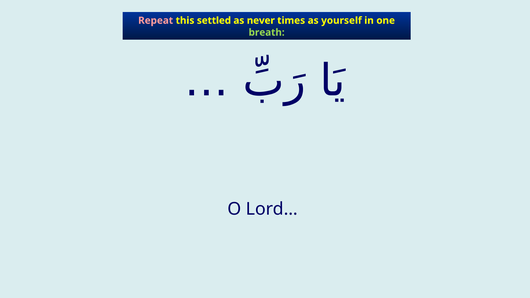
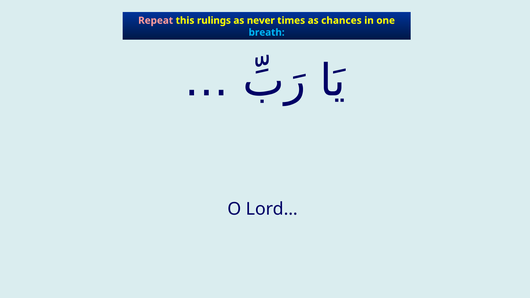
settled: settled -> rulings
yourself: yourself -> chances
breath colour: light green -> light blue
